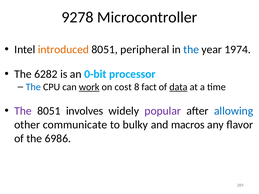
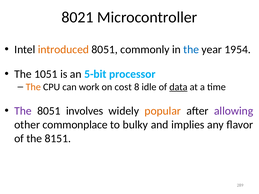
9278: 9278 -> 8021
peripheral: peripheral -> commonly
1974: 1974 -> 1954
6282: 6282 -> 1051
0-bit: 0-bit -> 5-bit
The at (33, 87) colour: blue -> orange
work underline: present -> none
fact: fact -> idle
popular colour: purple -> orange
allowing colour: blue -> purple
communicate: communicate -> commonplace
macros: macros -> implies
6986: 6986 -> 8151
